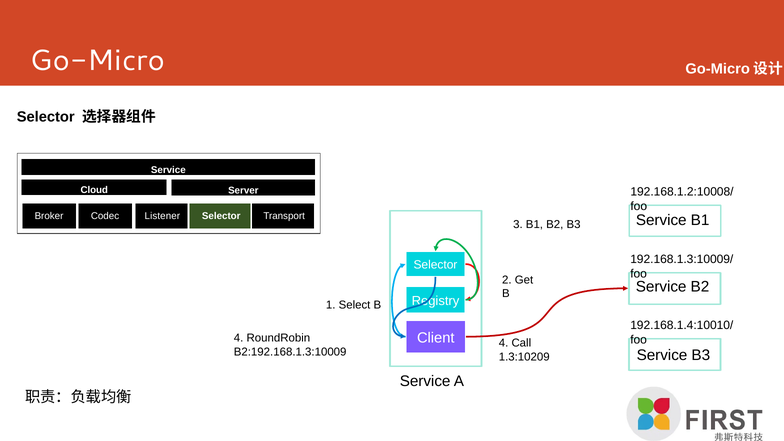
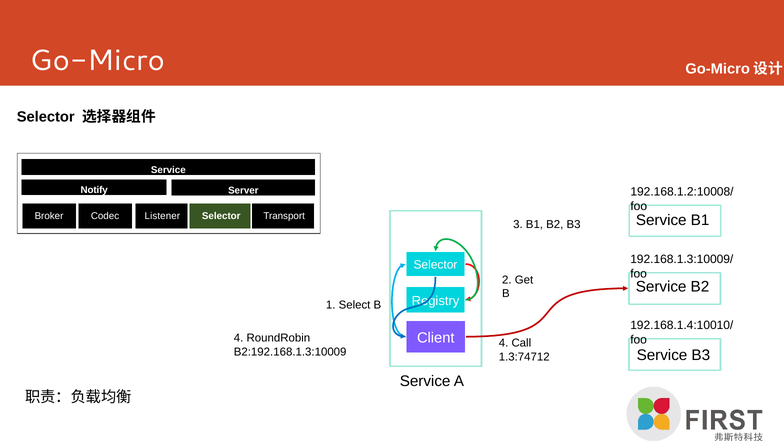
Cloud: Cloud -> Notify
1.3:10209: 1.3:10209 -> 1.3:74712
